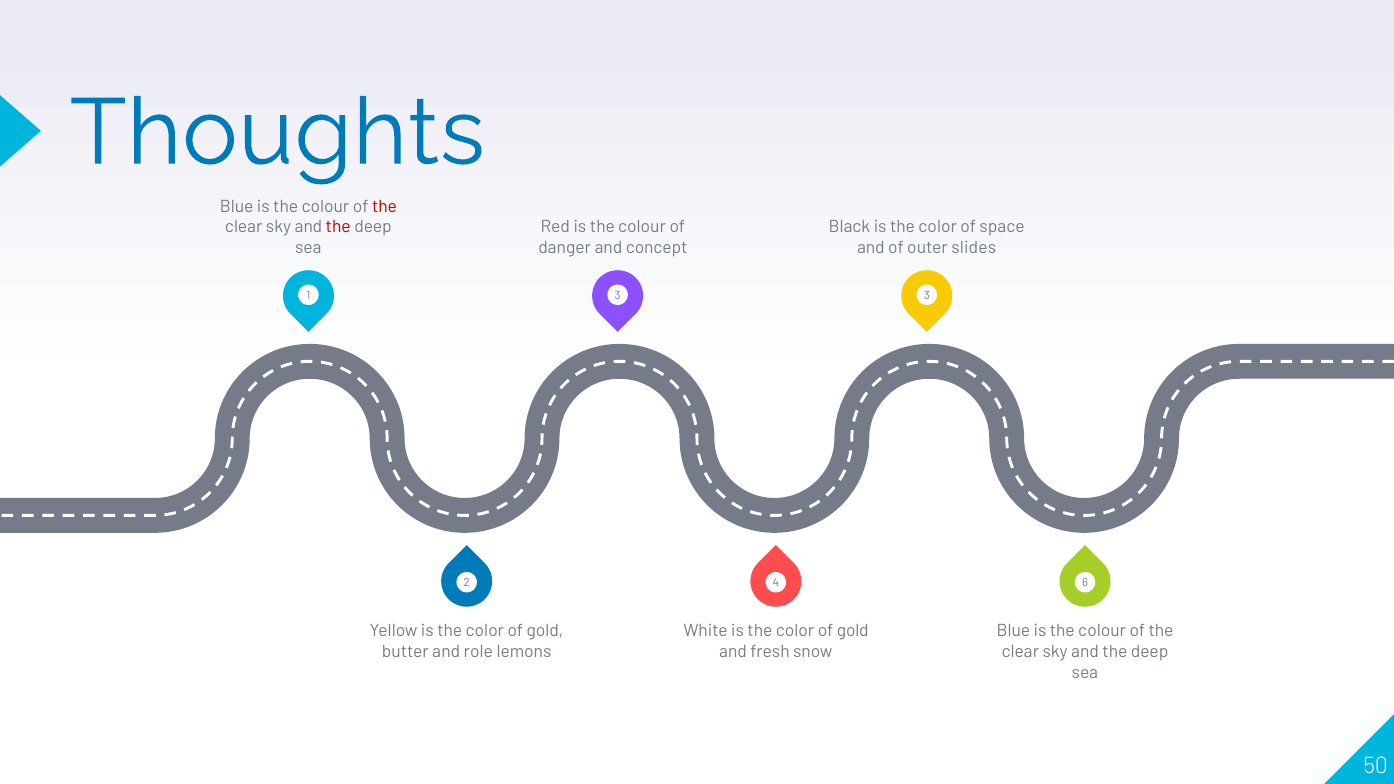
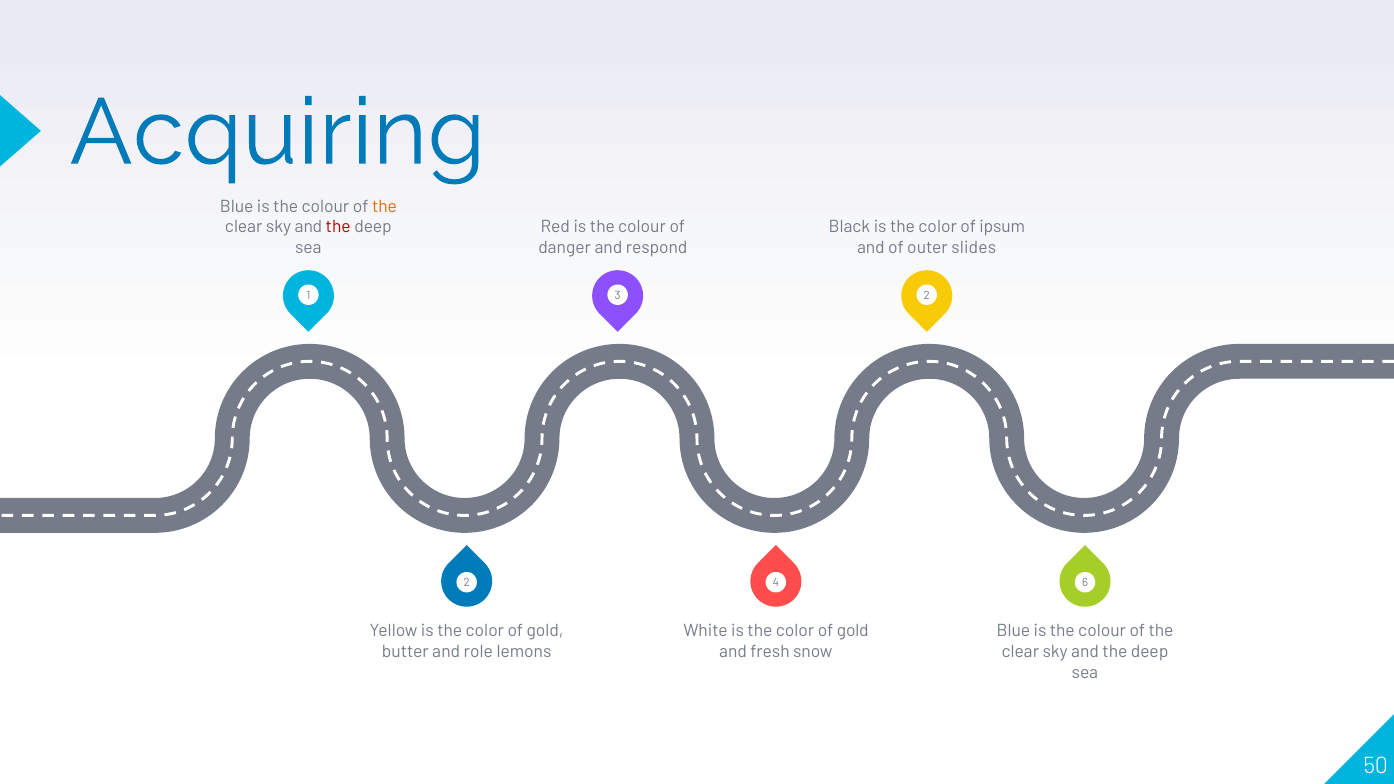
Thoughts: Thoughts -> Acquiring
the at (385, 206) colour: red -> orange
space: space -> ipsum
concept: concept -> respond
3 3: 3 -> 2
